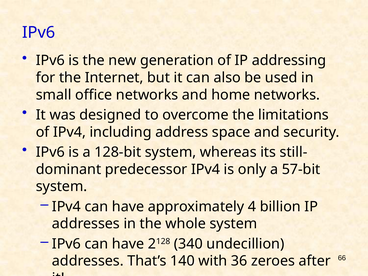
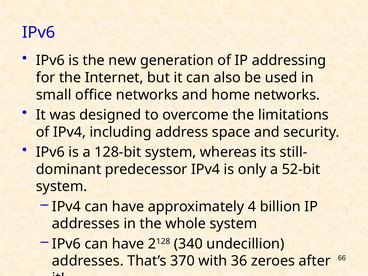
57-bit: 57-bit -> 52-bit
140: 140 -> 370
